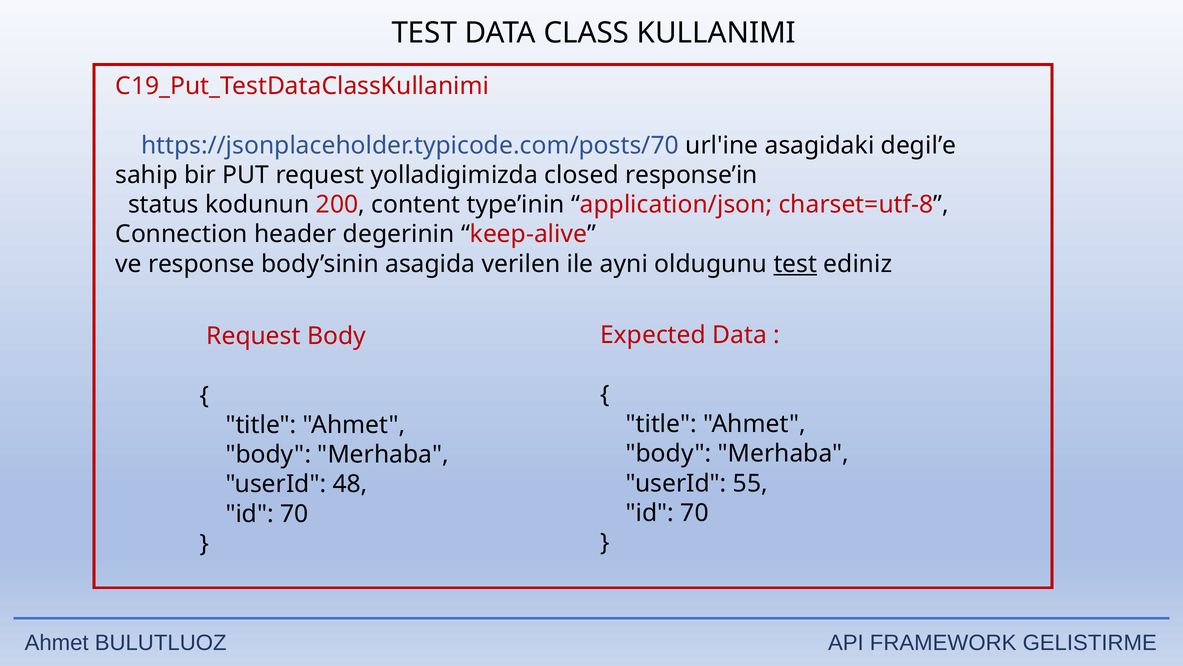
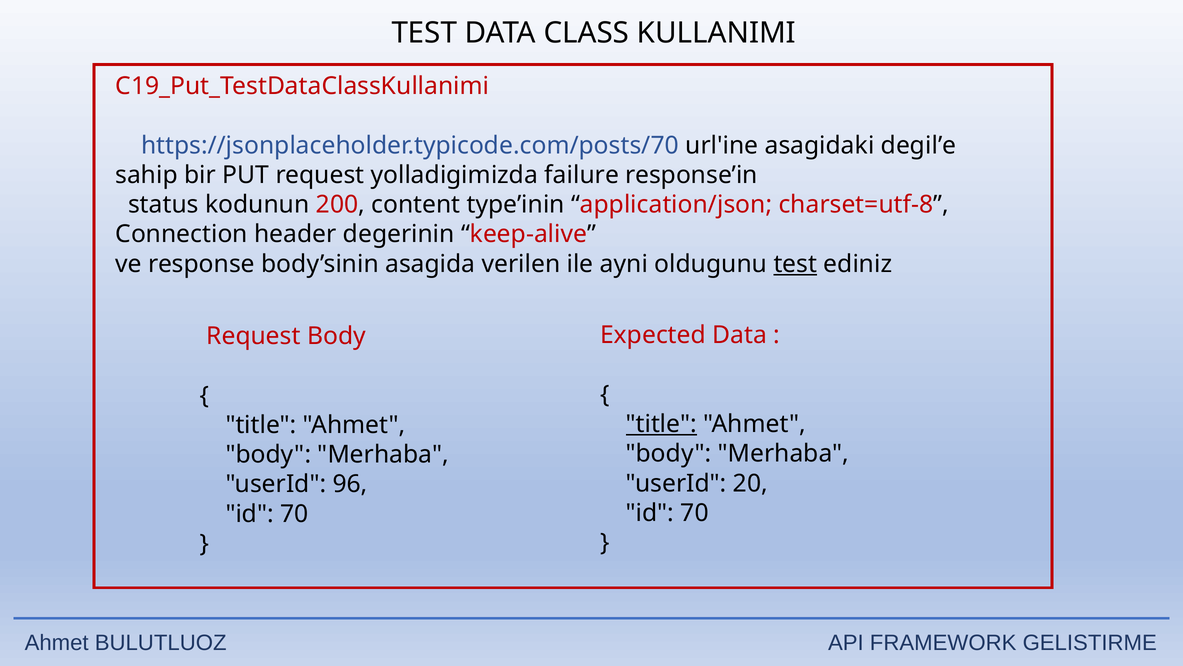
closed: closed -> failure
title at (661, 424) underline: none -> present
55: 55 -> 20
48: 48 -> 96
